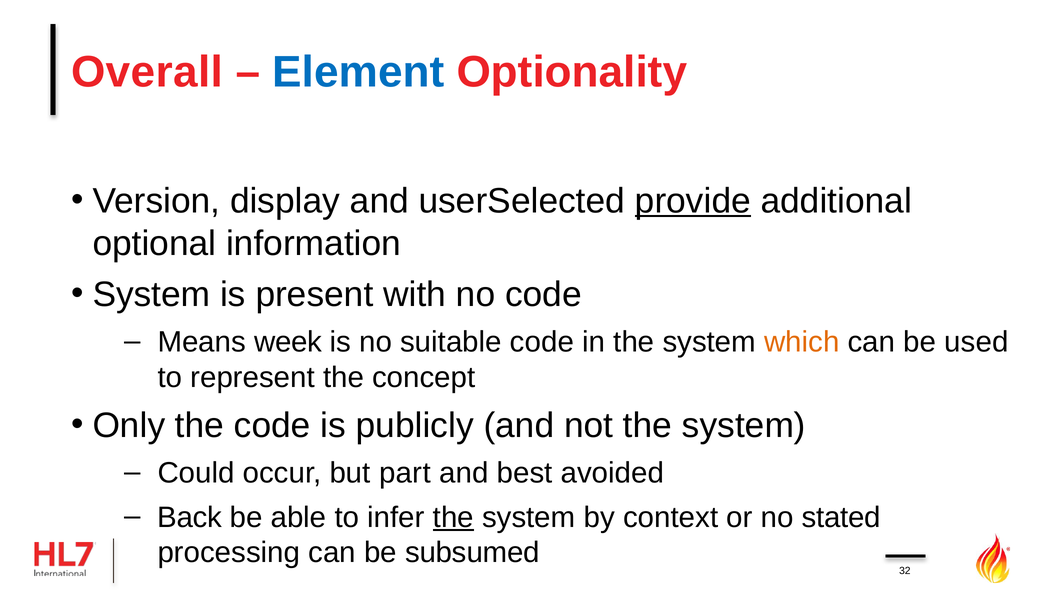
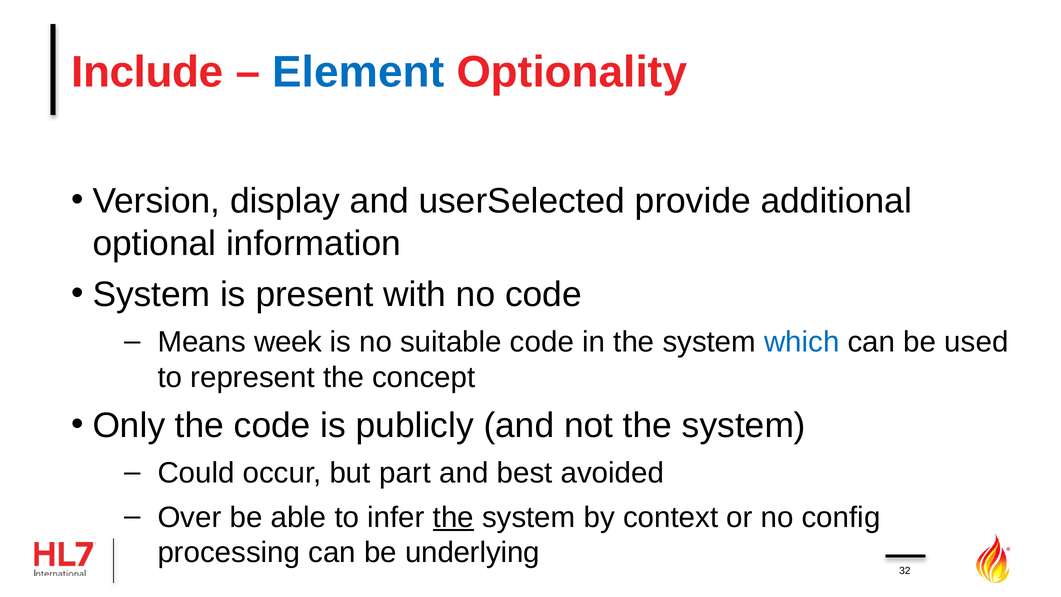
Overall: Overall -> Include
provide underline: present -> none
which colour: orange -> blue
Back: Back -> Over
stated: stated -> config
subsumed: subsumed -> underlying
